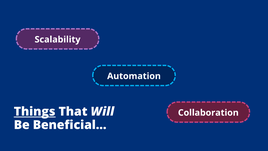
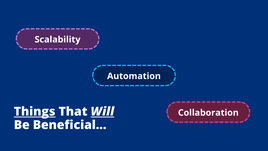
Will underline: none -> present
